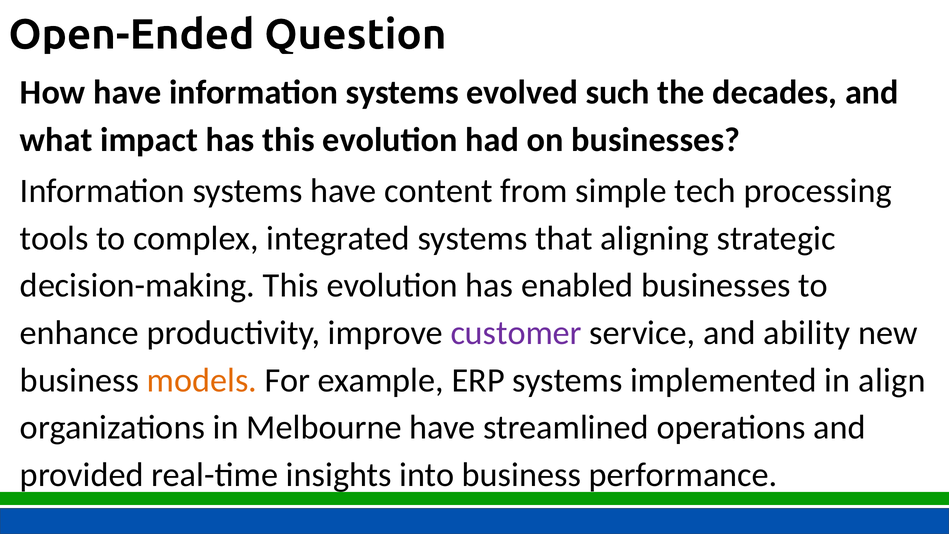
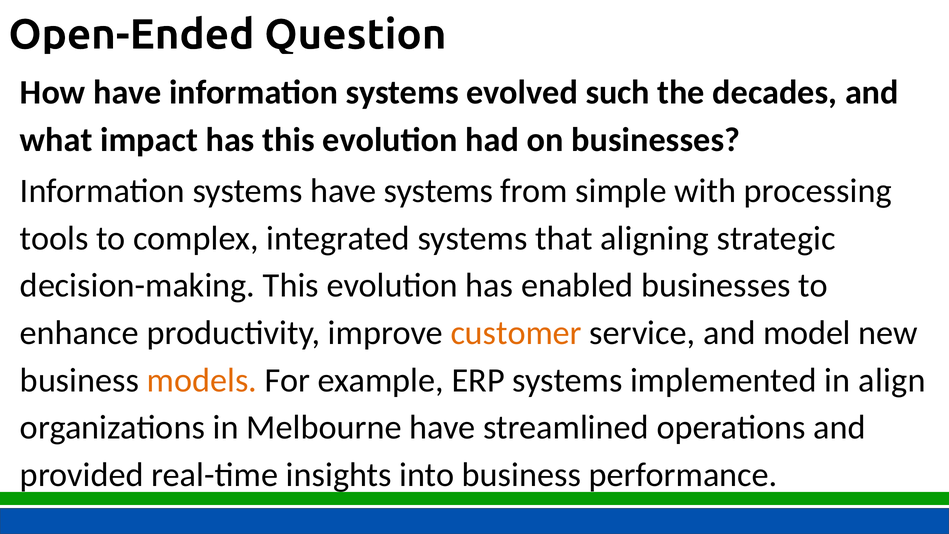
have content: content -> systems
tech: tech -> with
customer colour: purple -> orange
ability: ability -> model
